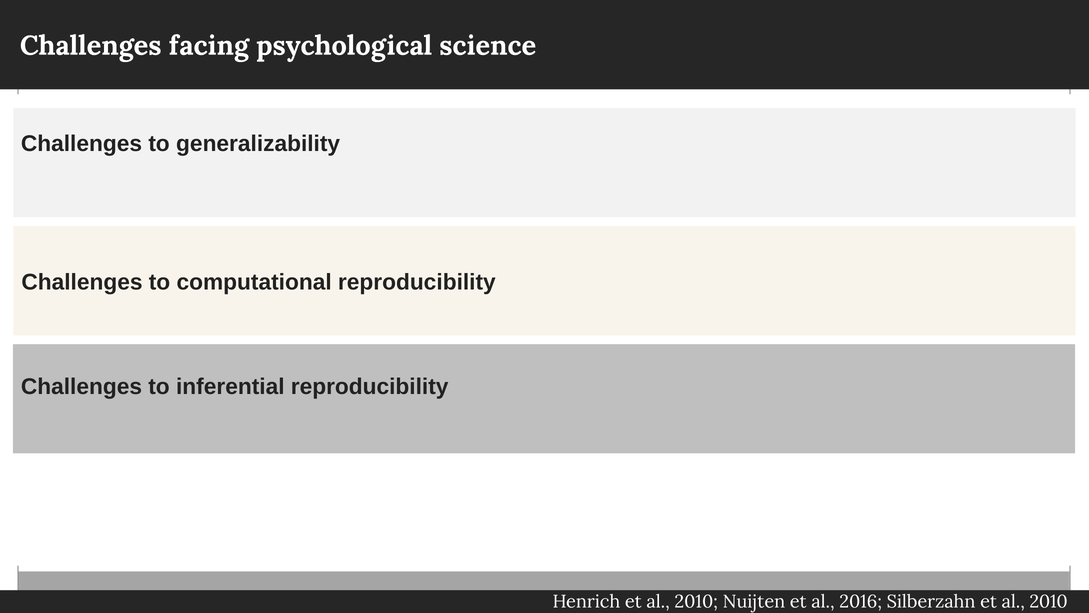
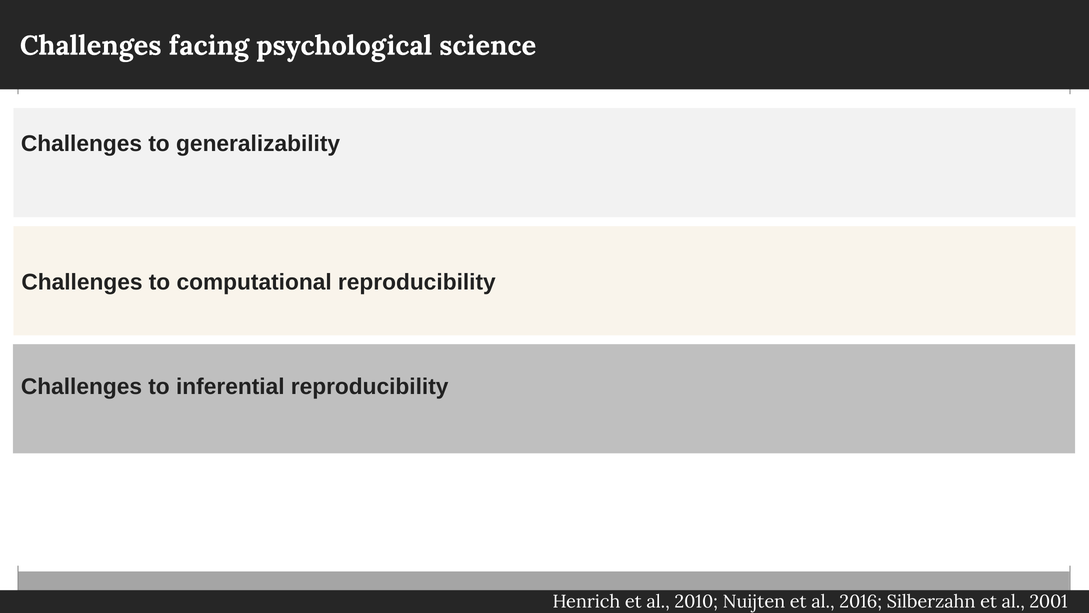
Silberzahn et al 2010: 2010 -> 2001
